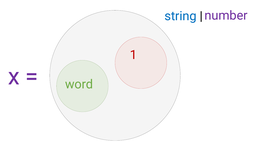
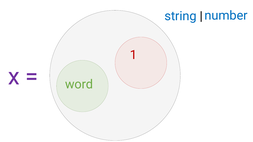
number colour: purple -> blue
